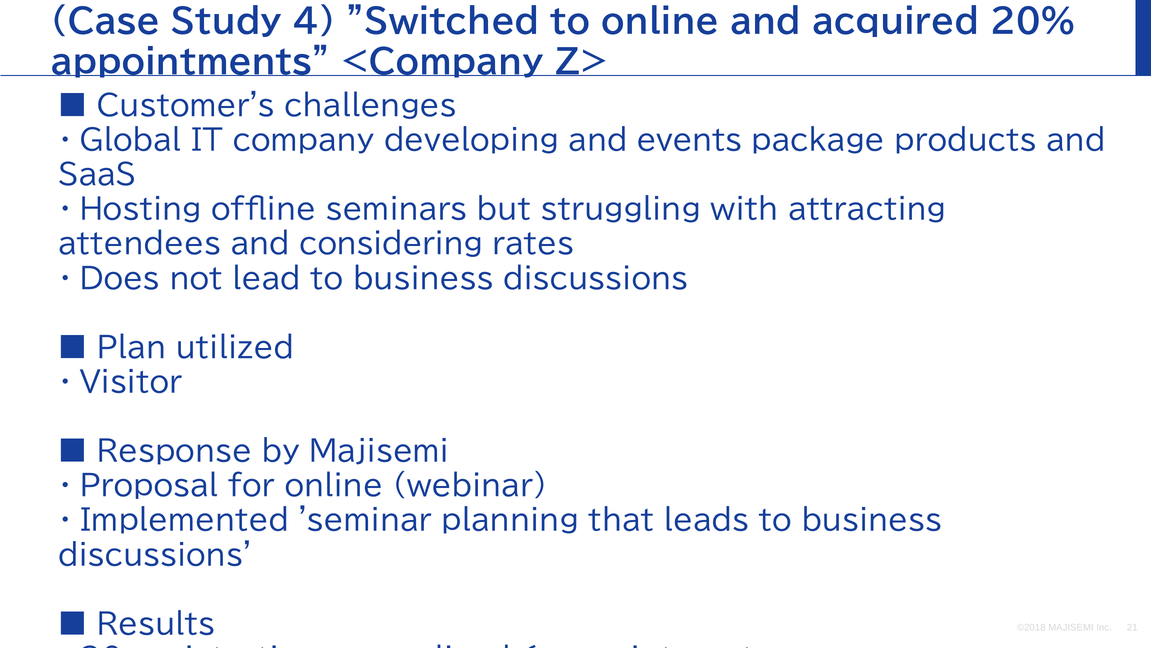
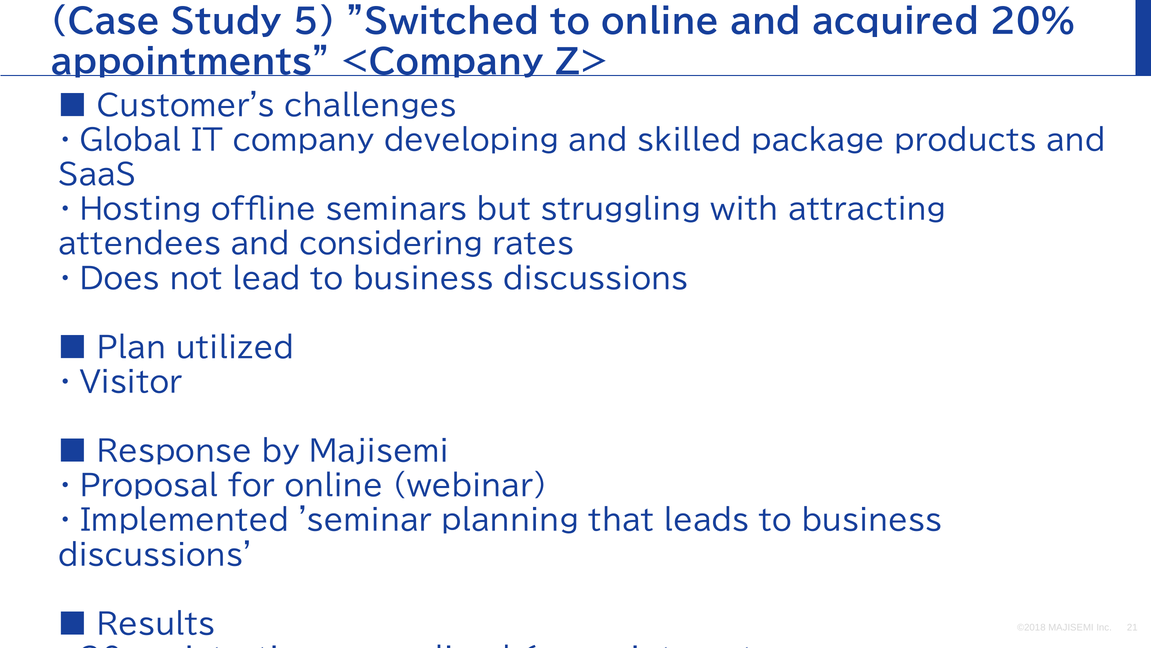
4: 4 -> 5
events: events -> skilled
